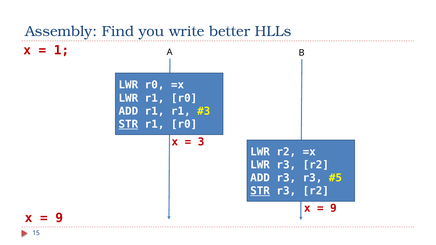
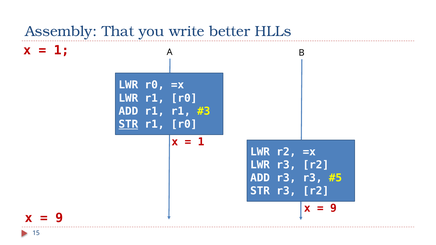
Find: Find -> That
3 at (201, 142): 3 -> 1
STR at (260, 191) underline: present -> none
